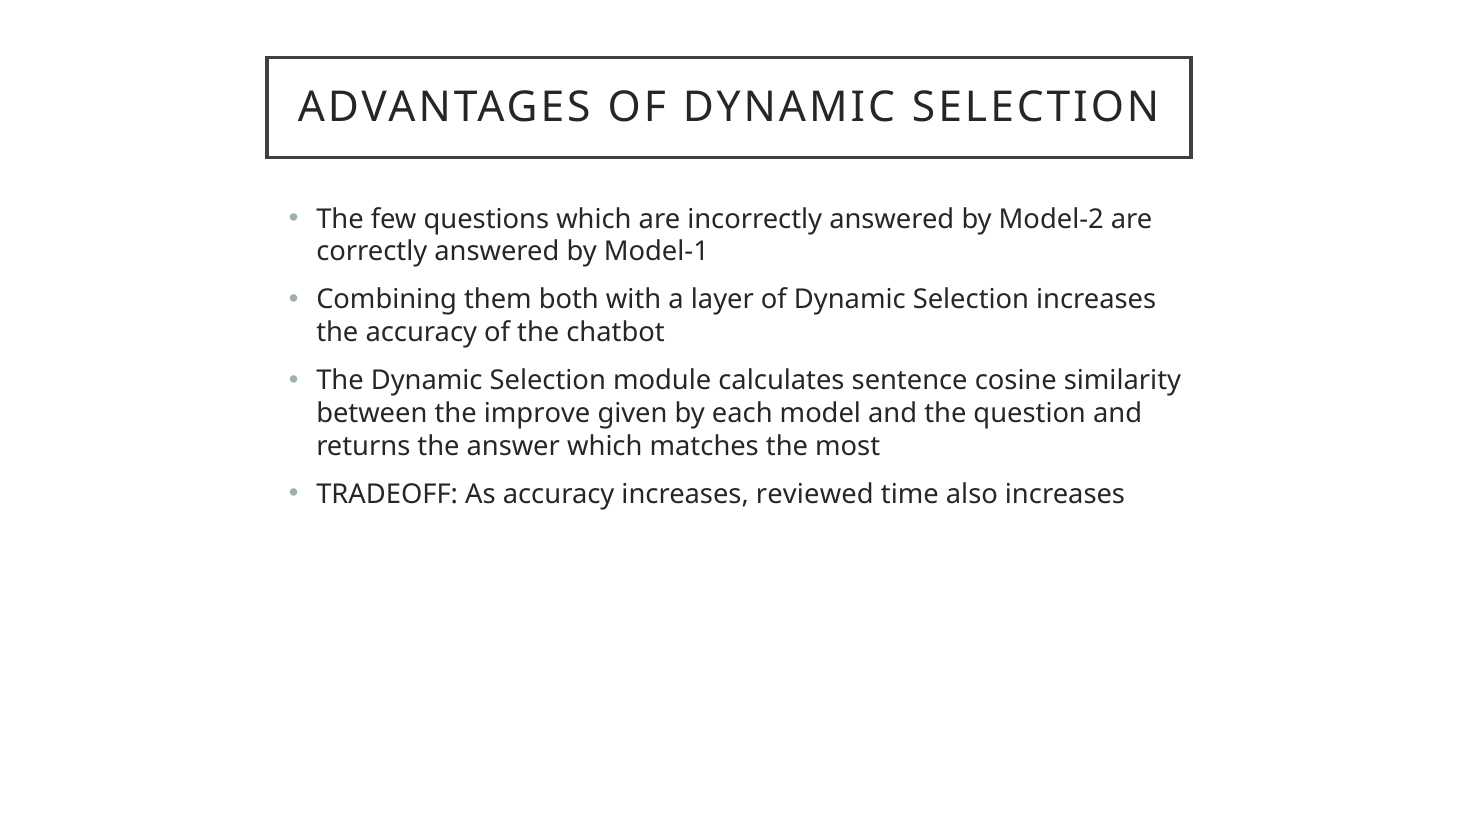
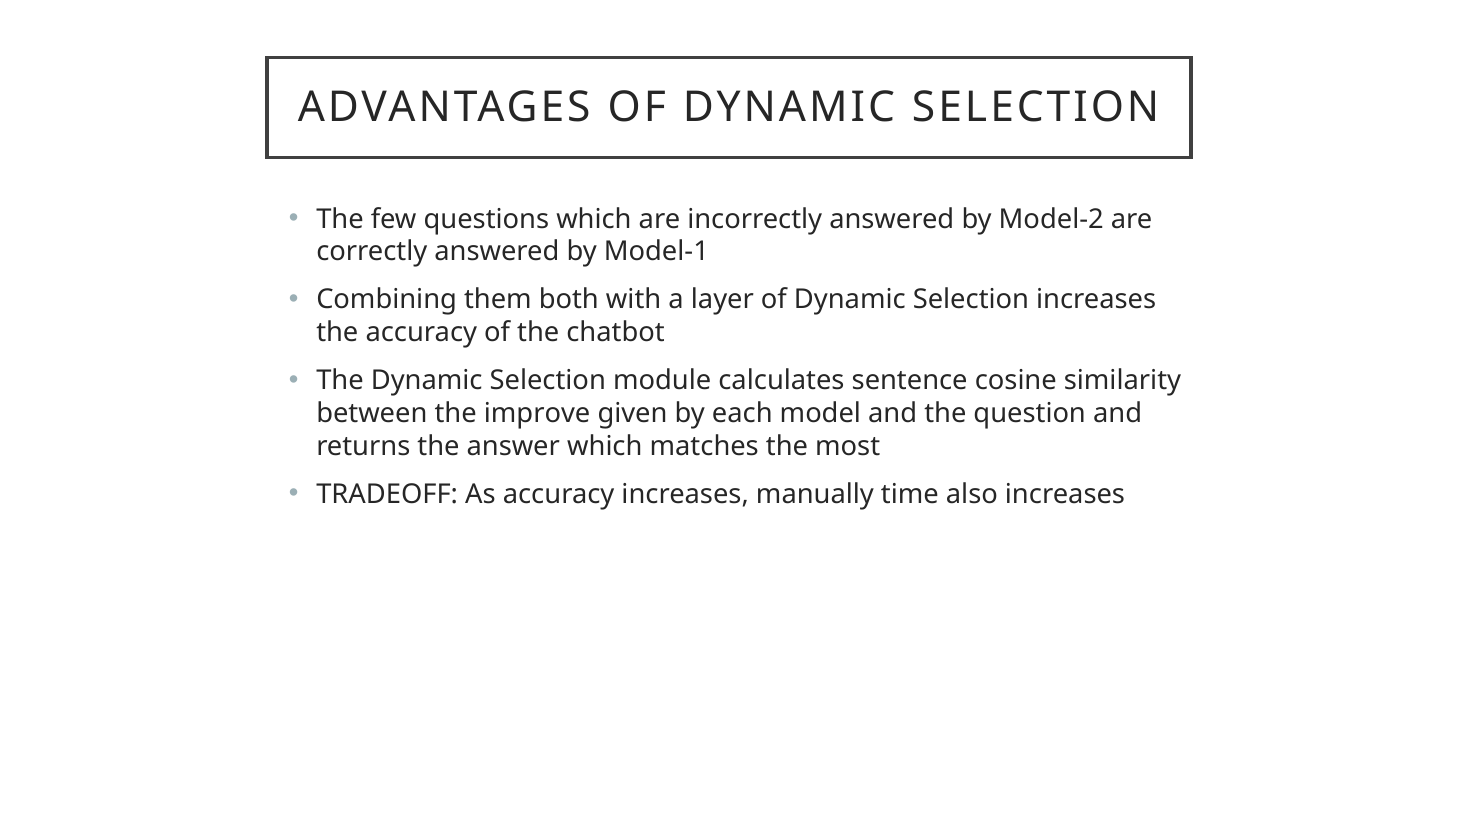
reviewed: reviewed -> manually
